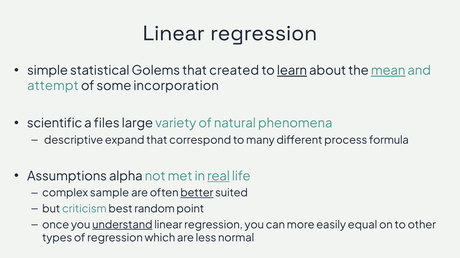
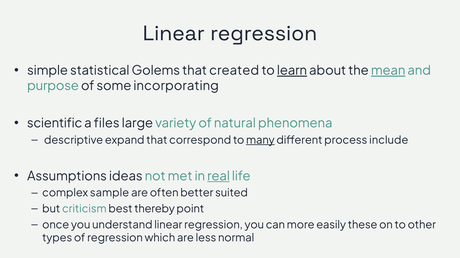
attempt: attempt -> purpose
incorporation: incorporation -> incorporating
many underline: none -> present
formula: formula -> include
alpha: alpha -> ideas
better underline: present -> none
random: random -> thereby
understand underline: present -> none
equal: equal -> these
